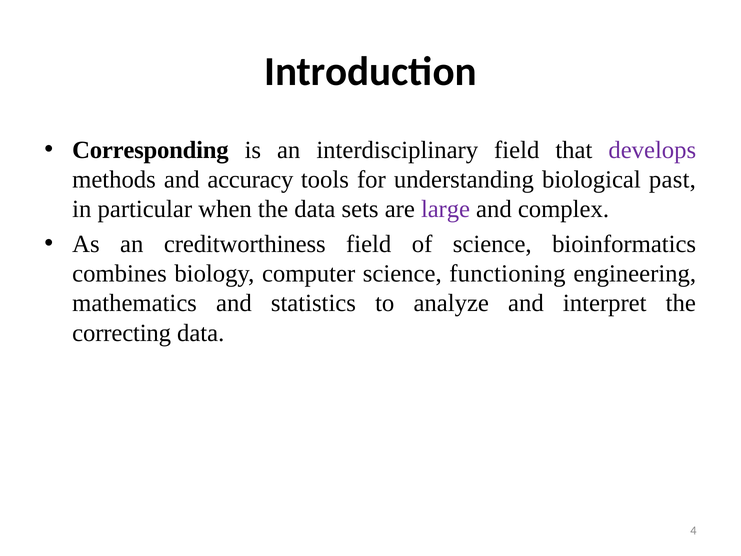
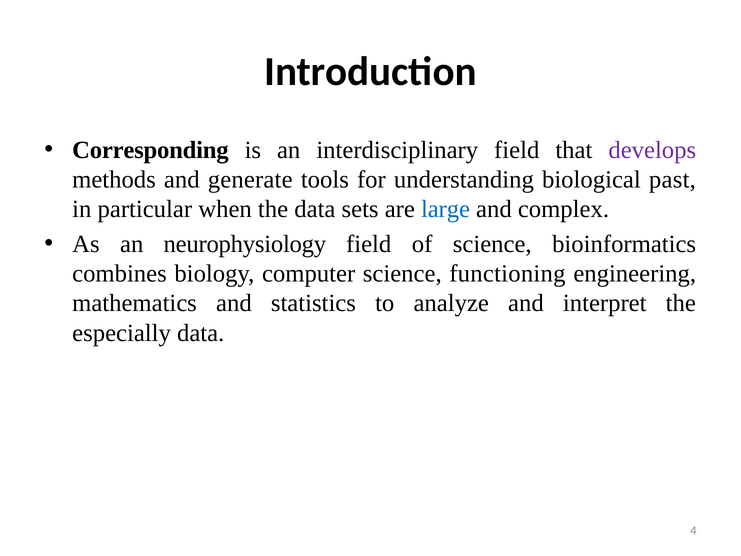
accuracy: accuracy -> generate
large colour: purple -> blue
creditworthiness: creditworthiness -> neurophysiology
correcting: correcting -> especially
